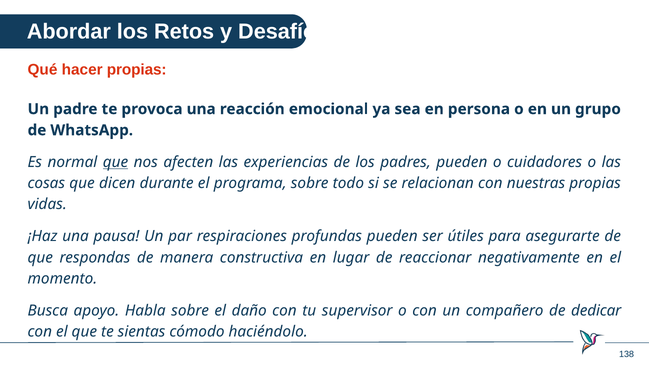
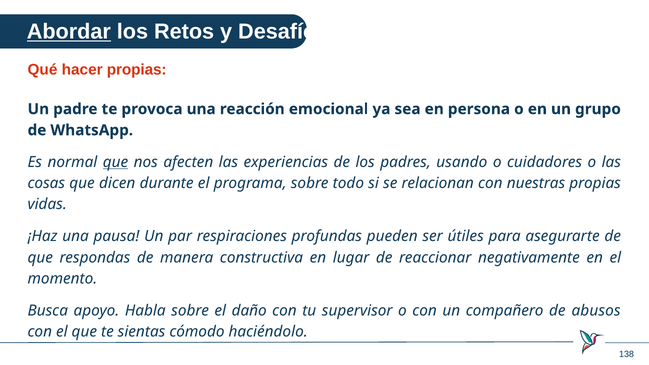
Abordar underline: none -> present
padres pueden: pueden -> usando
dedicar: dedicar -> abusos
